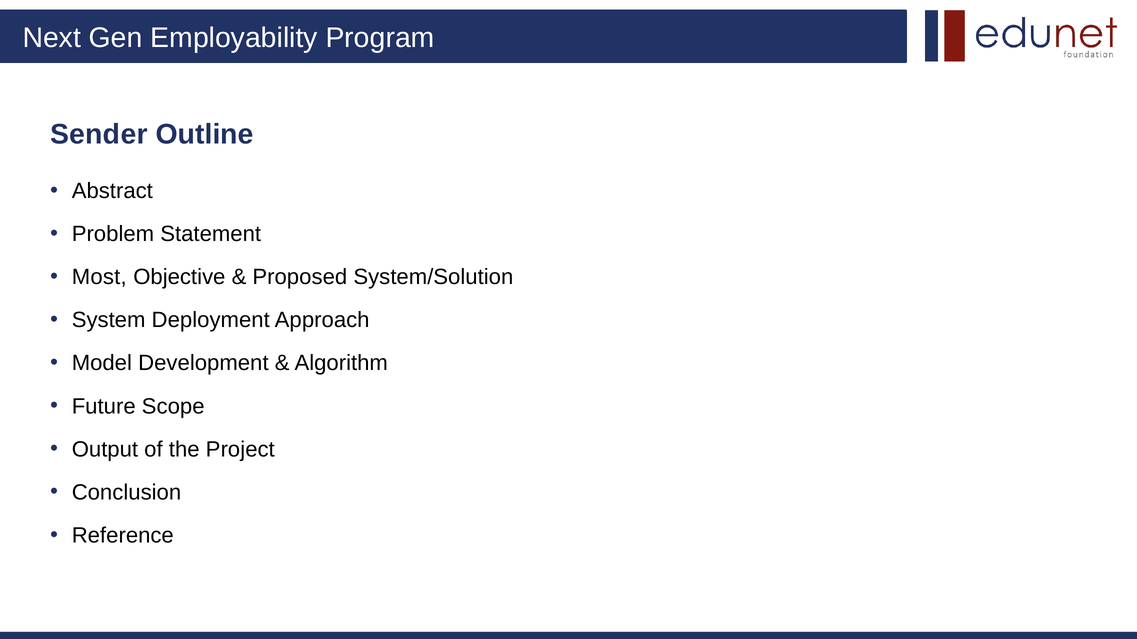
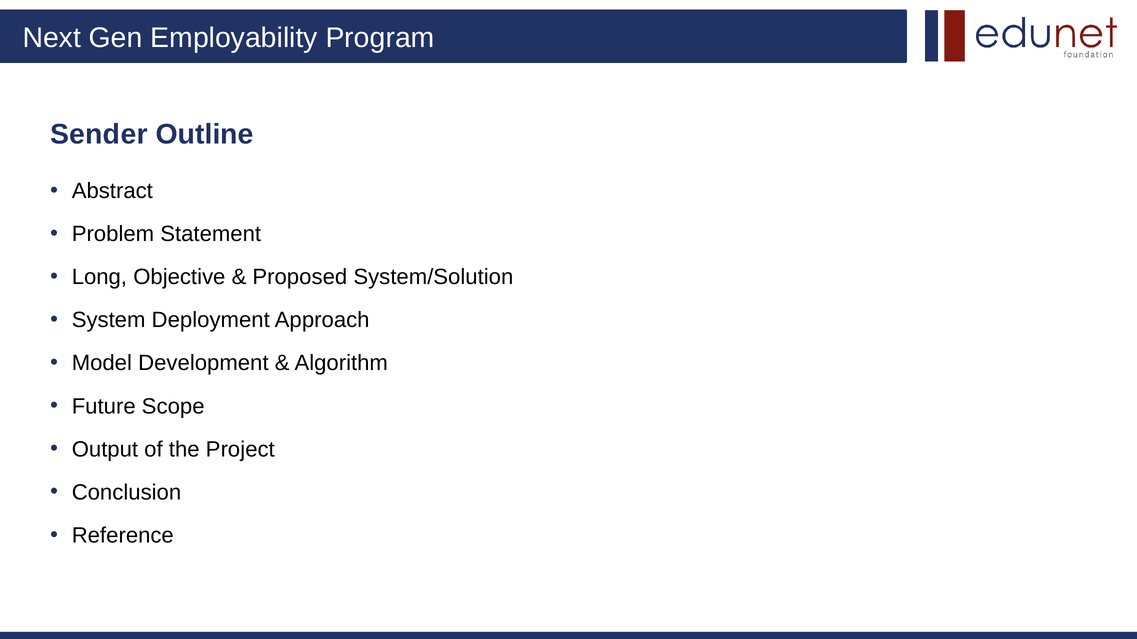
Most: Most -> Long
